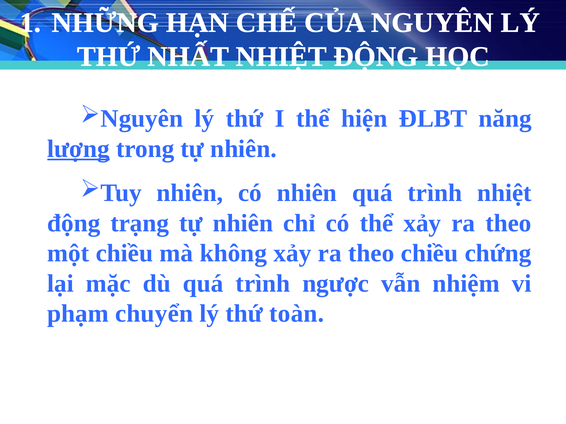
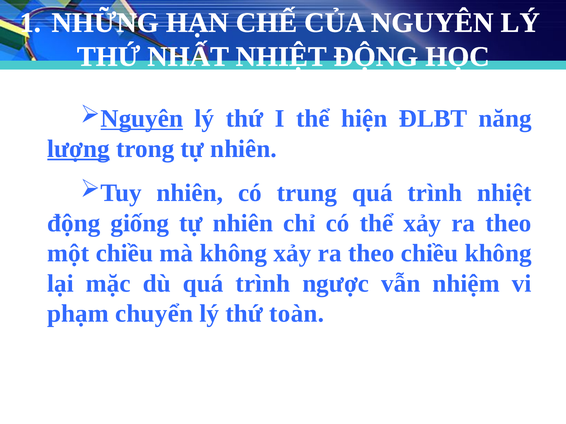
Nguyên at (142, 119) underline: none -> present
có nhiên: nhiên -> trung
trạng: trạng -> giống
chiều chứng: chứng -> không
